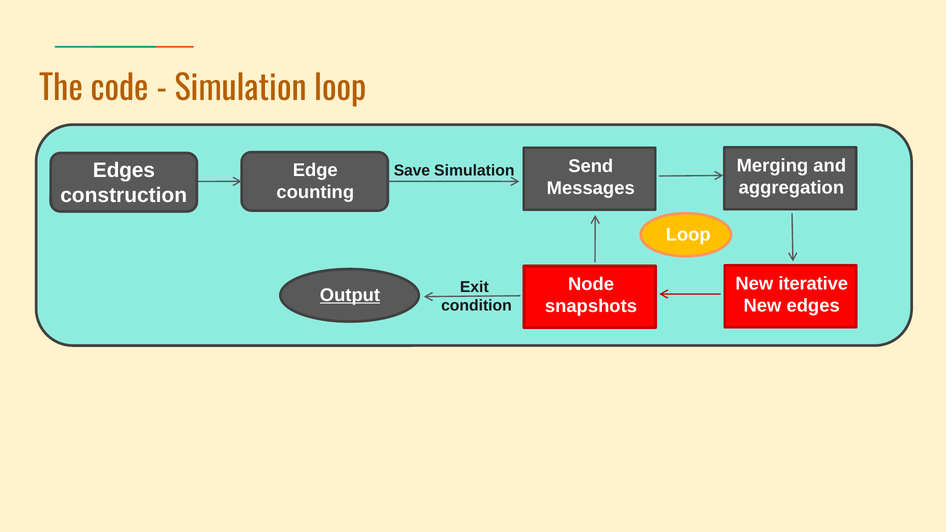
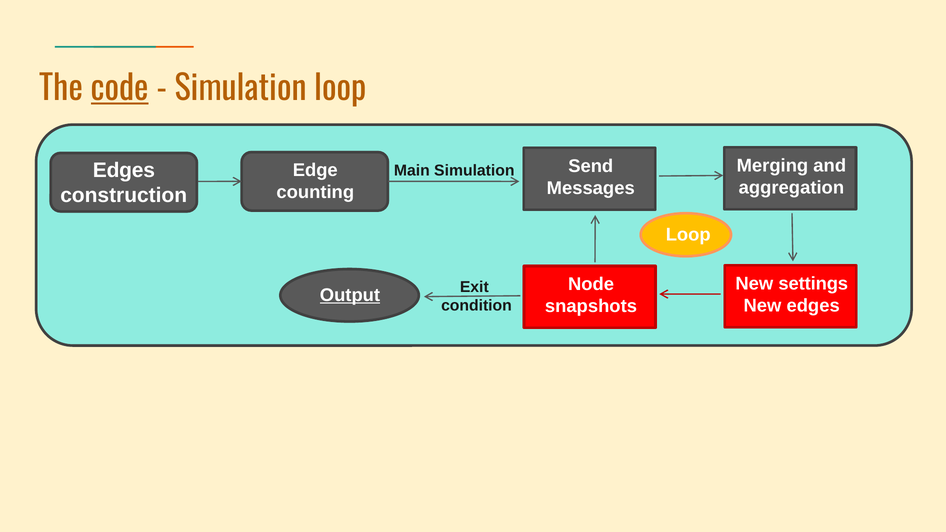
code underline: none -> present
Save: Save -> Main
iterative: iterative -> settings
